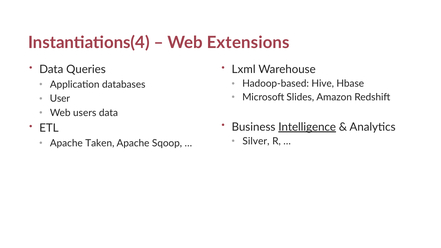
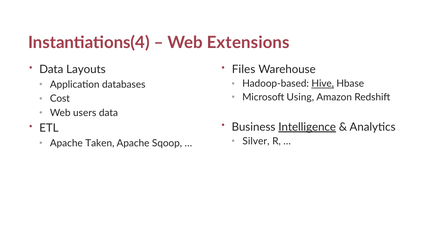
Queries: Queries -> Layouts
Lxml: Lxml -> Files
Hive underline: none -> present
Slides: Slides -> Using
User: User -> Cost
